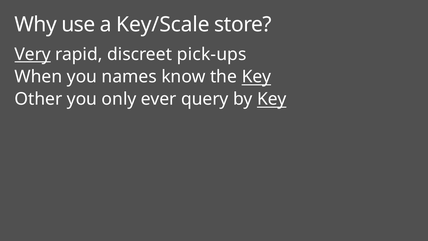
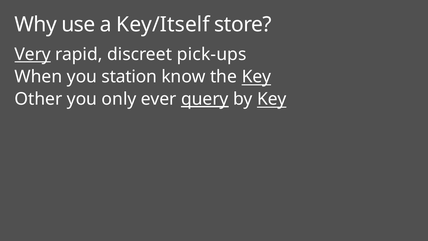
Key/Scale: Key/Scale -> Key/Itself
names: names -> station
query underline: none -> present
